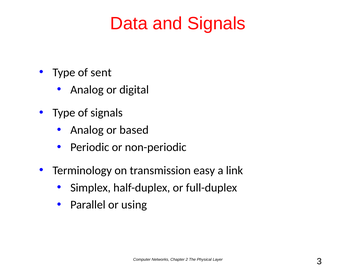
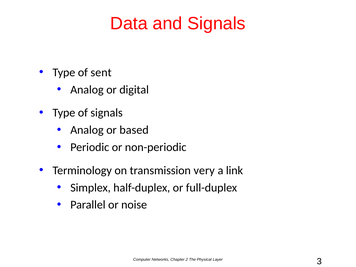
easy: easy -> very
using: using -> noise
